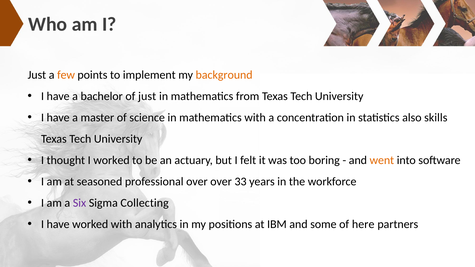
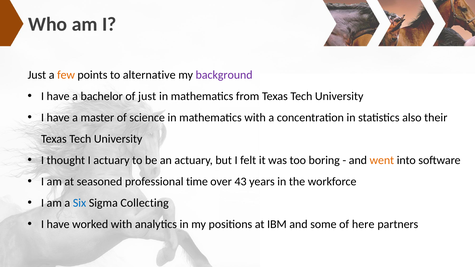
implement: implement -> alternative
background colour: orange -> purple
skills: skills -> their
I worked: worked -> actuary
professional over: over -> time
33: 33 -> 43
Six colour: purple -> blue
